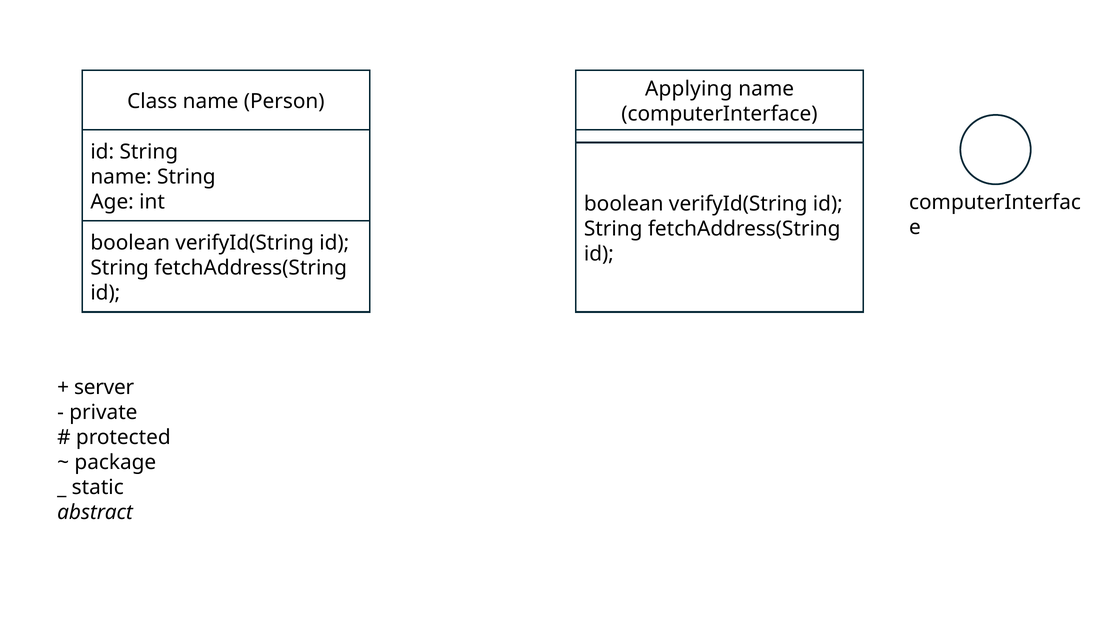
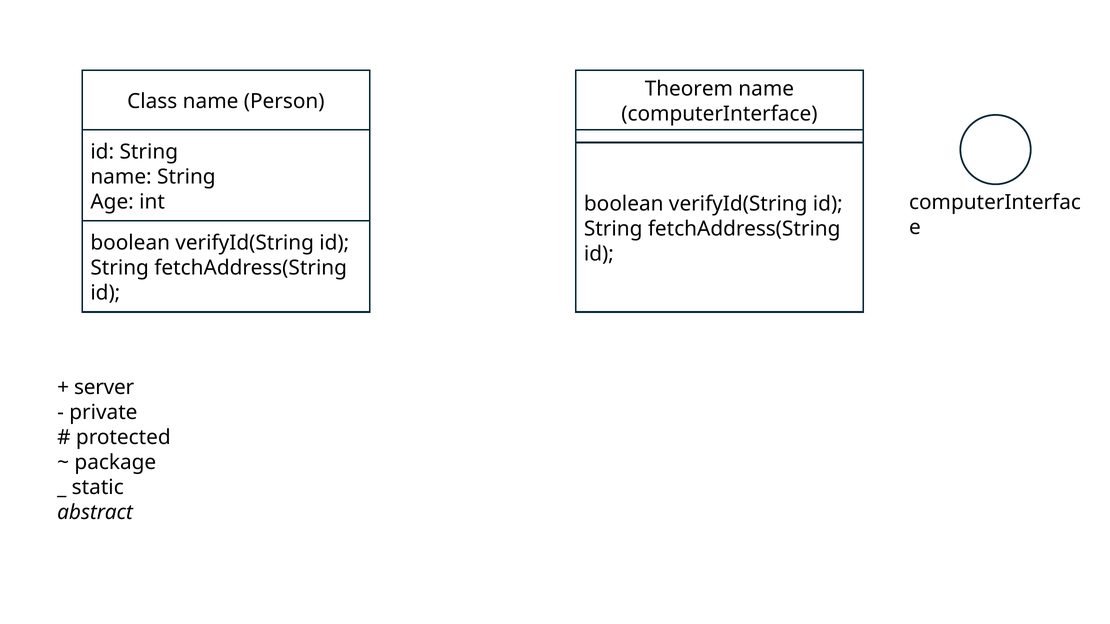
Applying: Applying -> Theorem
